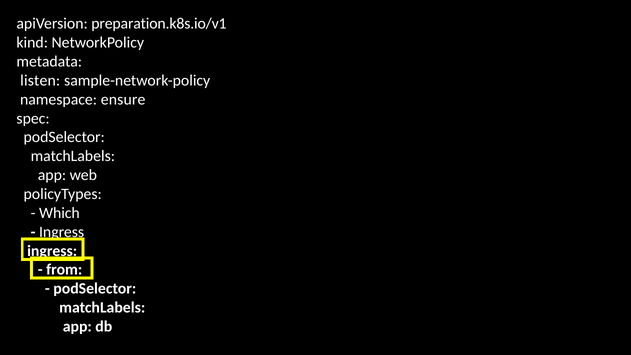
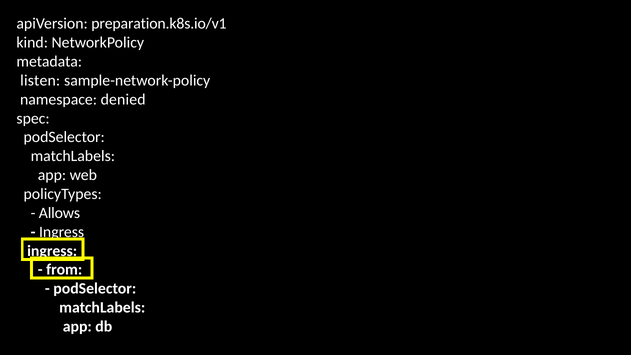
ensure: ensure -> denied
Which: Which -> Allows
